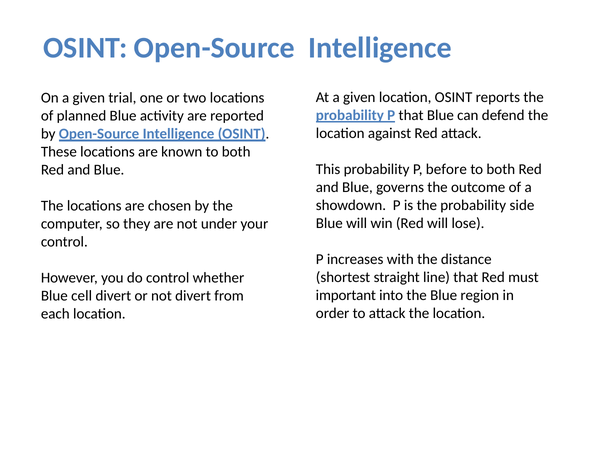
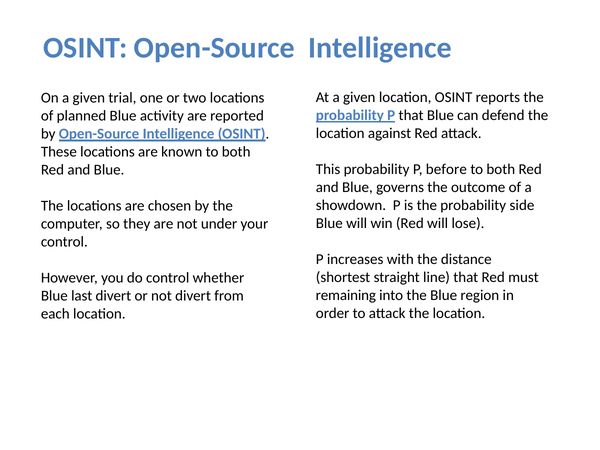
important: important -> remaining
cell: cell -> last
